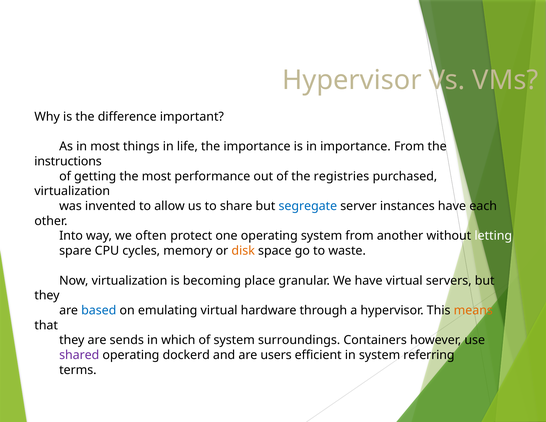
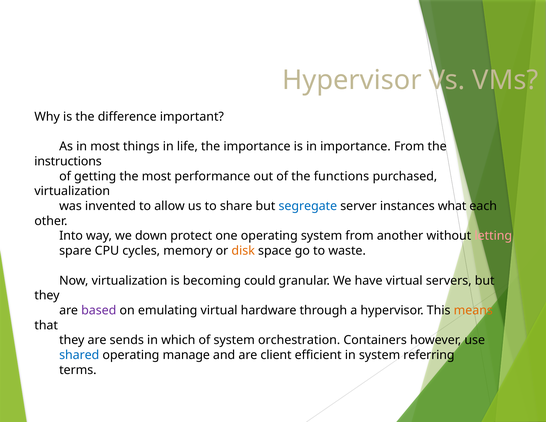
registries: registries -> functions
instances have: have -> what
often: often -> down
letting colour: white -> pink
place: place -> could
based colour: blue -> purple
surroundings: surroundings -> orchestration
shared colour: purple -> blue
dockerd: dockerd -> manage
users: users -> client
